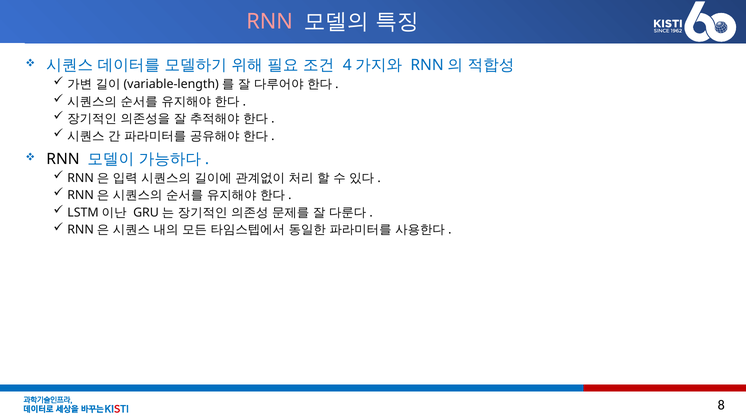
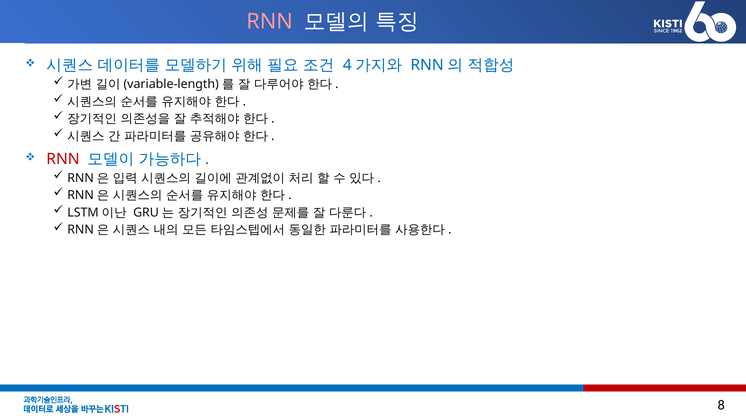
RNN at (63, 159) colour: black -> red
